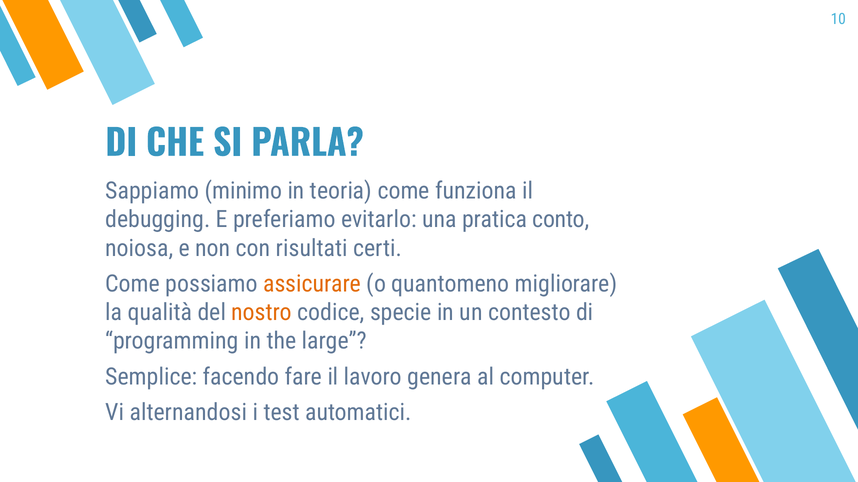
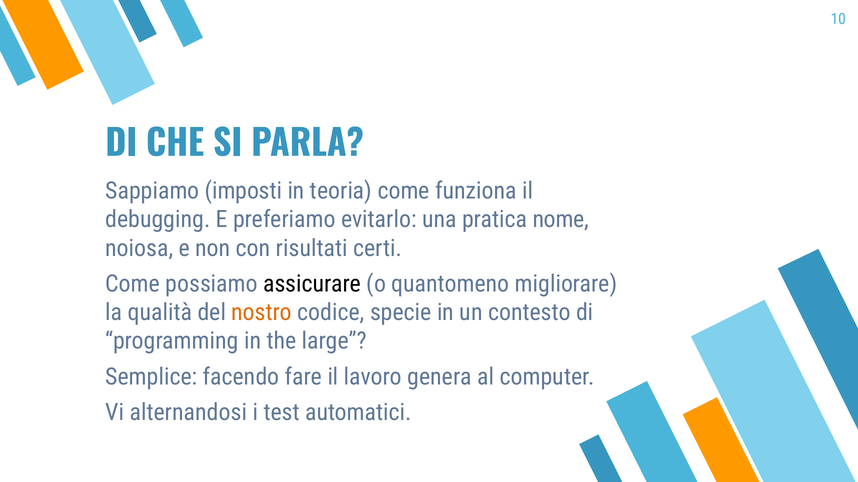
minimo: minimo -> imposti
conto: conto -> nome
assicurare colour: orange -> black
